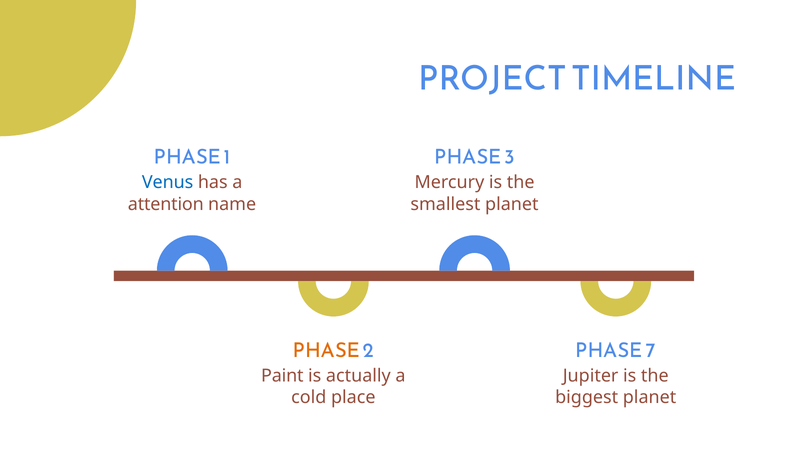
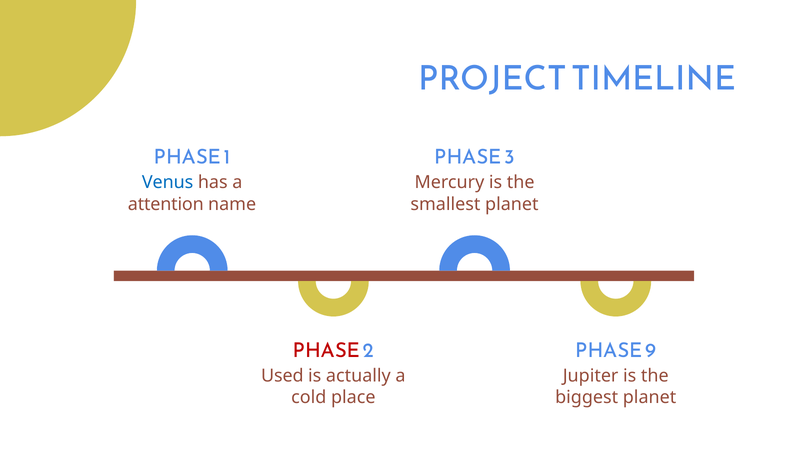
PHASE at (327, 350) colour: orange -> red
7: 7 -> 9
Paint: Paint -> Used
